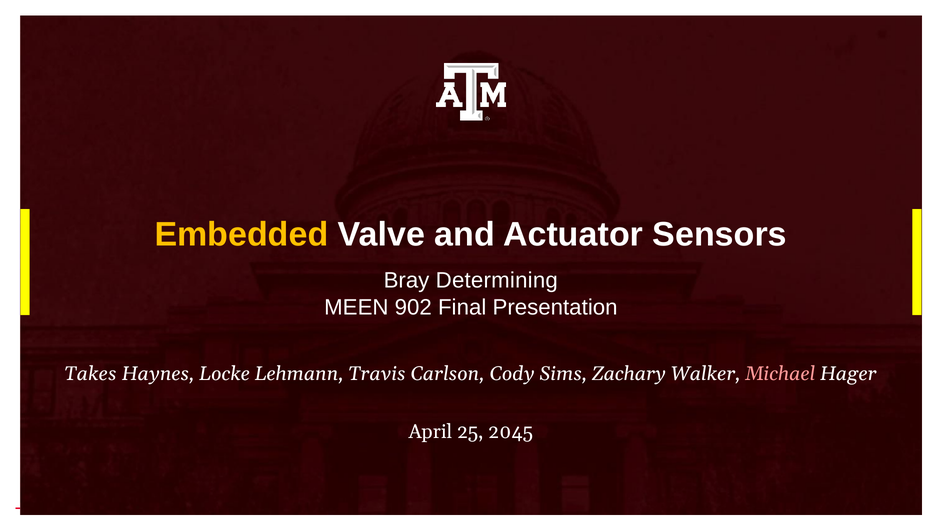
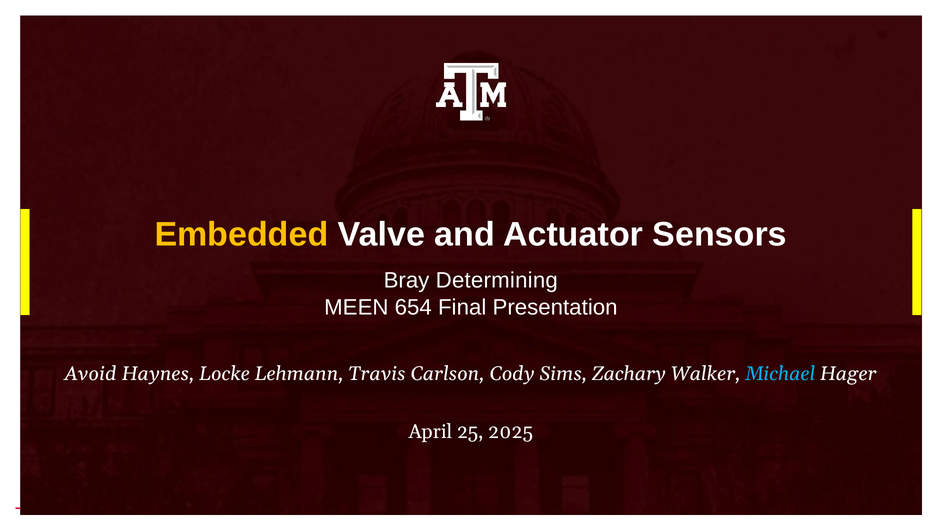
902: 902 -> 654
Takes: Takes -> Avoid
Michael colour: pink -> light blue
2045: 2045 -> 2025
